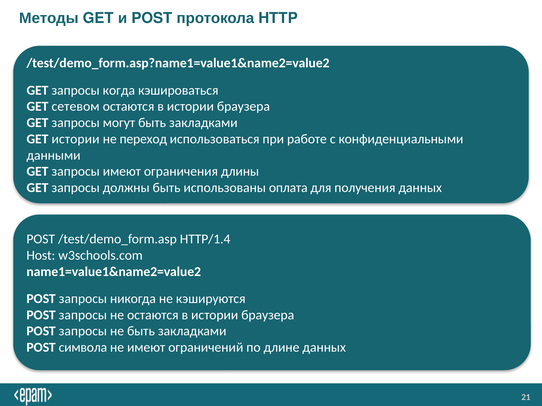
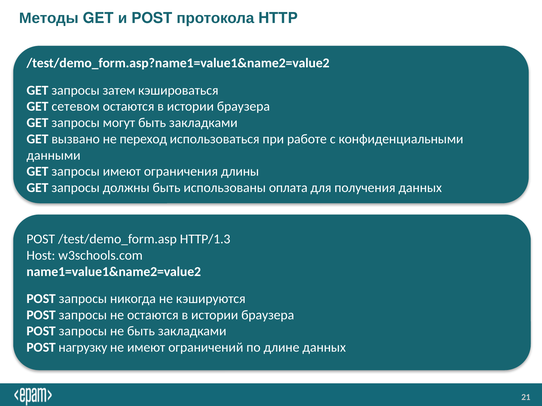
когда: когда -> затем
GET истории: истории -> вызвано
HTTP/1.4: HTTP/1.4 -> HTTP/1.3
символа: символа -> нагрузку
